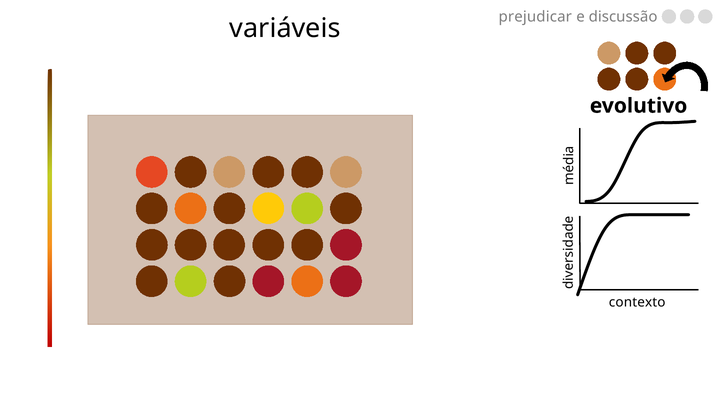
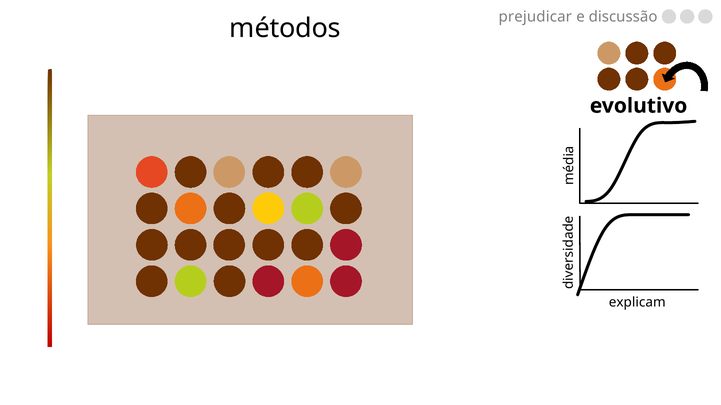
variáveis: variáveis -> métodos
contexto: contexto -> explicam
